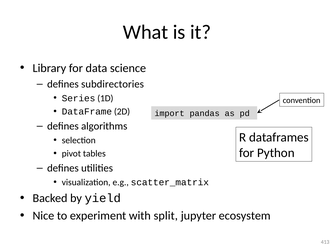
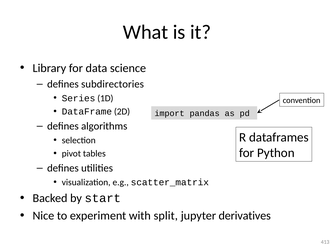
yield: yield -> start
ecosystem: ecosystem -> derivatives
